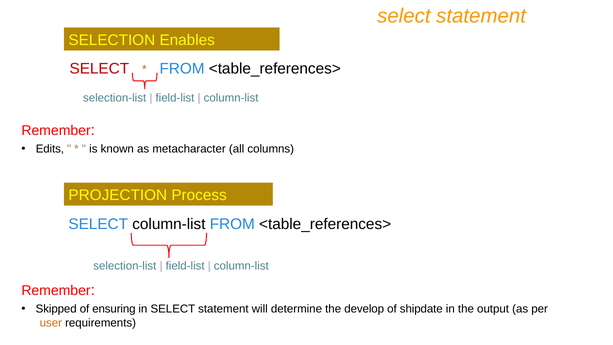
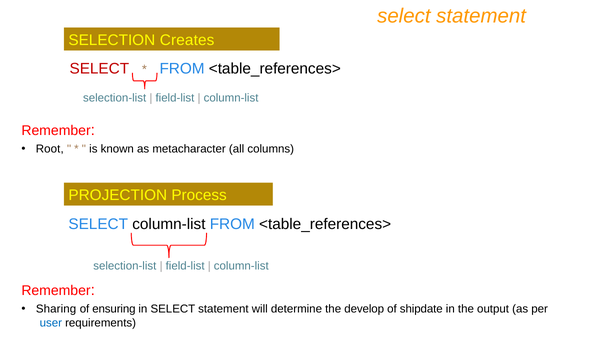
Enables: Enables -> Creates
Edits: Edits -> Root
Skipped: Skipped -> Sharing
user colour: orange -> blue
